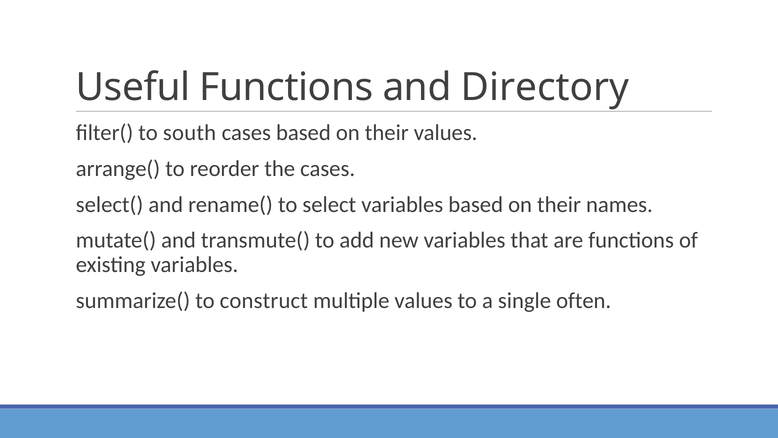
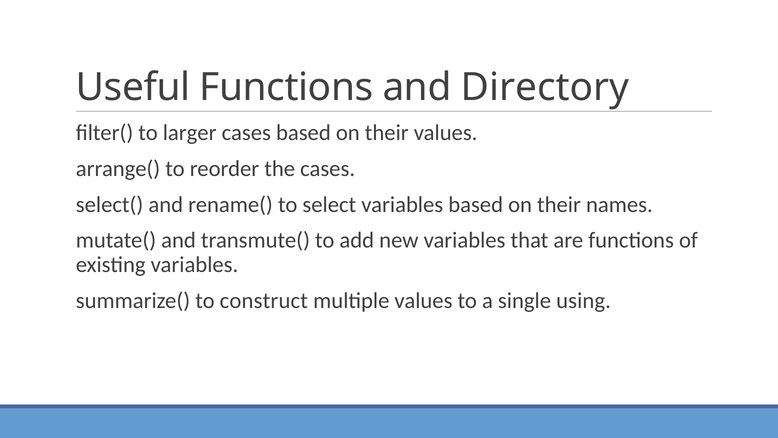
south: south -> larger
often: often -> using
